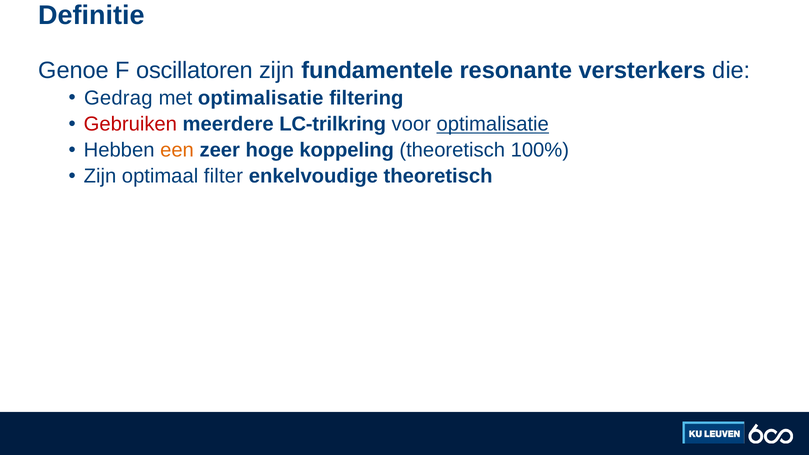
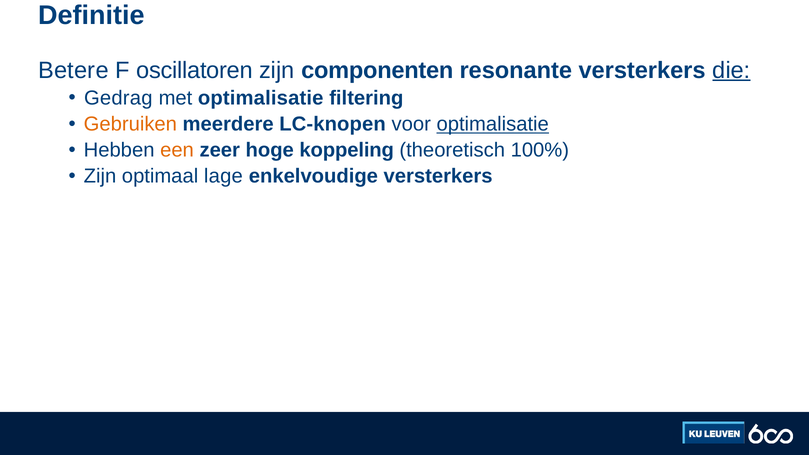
Genoe: Genoe -> Betere
fundamentele: fundamentele -> componenten
die underline: none -> present
Gebruiken colour: red -> orange
LC-trilkring: LC-trilkring -> LC-knopen
filter: filter -> lage
enkelvoudige theoretisch: theoretisch -> versterkers
